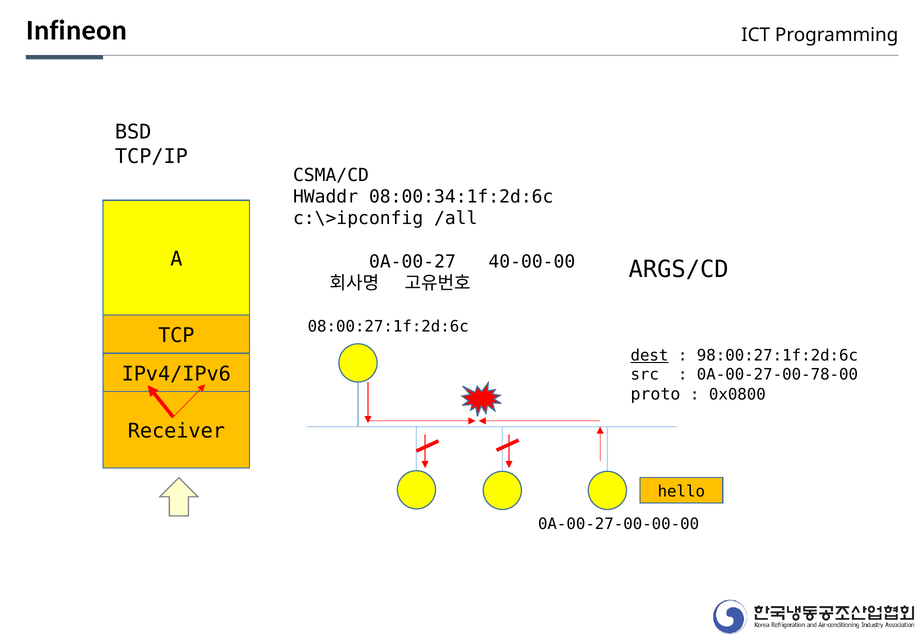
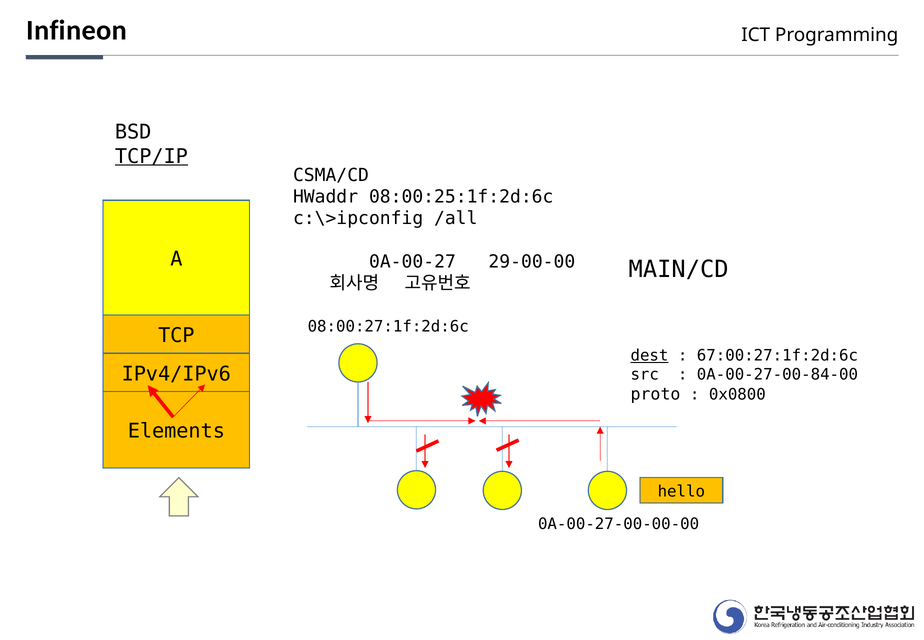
TCP/IP underline: none -> present
08:00:34:1f:2d:6c: 08:00:34:1f:2d:6c -> 08:00:25:1f:2d:6c
40-00-00: 40-00-00 -> 29-00-00
ARGS/CD: ARGS/CD -> MAIN/CD
98:00:27:1f:2d:6c: 98:00:27:1f:2d:6c -> 67:00:27:1f:2d:6c
0A-00-27-00-78-00: 0A-00-27-00-78-00 -> 0A-00-27-00-84-00
Receiver: Receiver -> Elements
